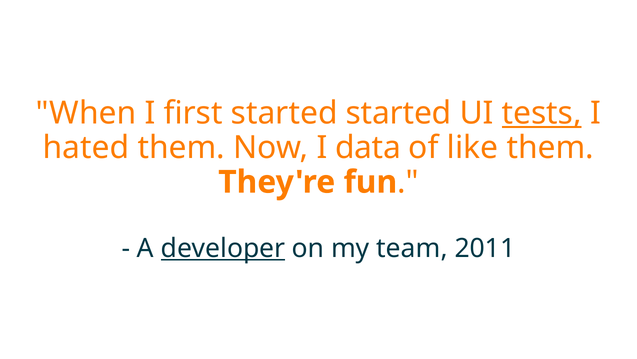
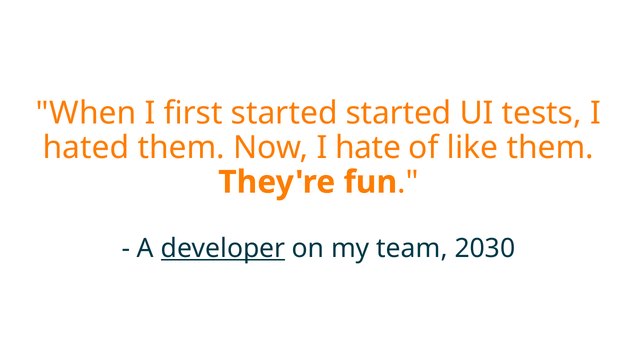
tests underline: present -> none
data: data -> hate
2011: 2011 -> 2030
